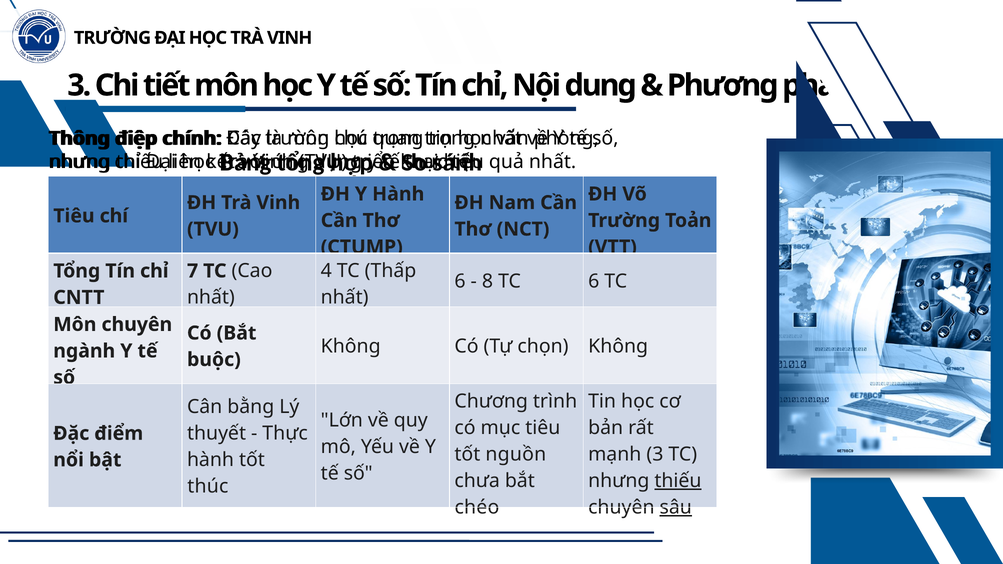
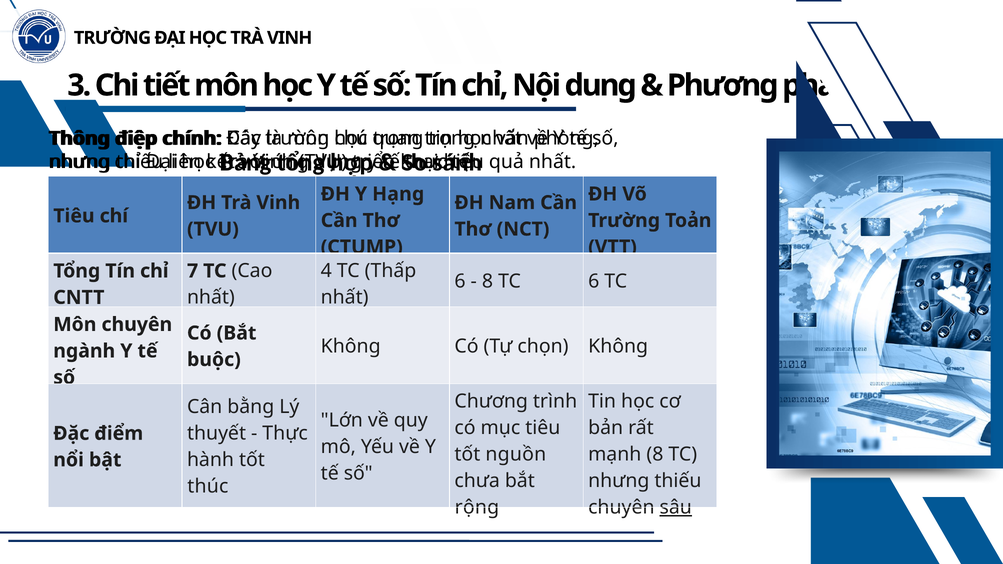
Hành at (398, 194): Hành -> Hạng
mạnh 3: 3 -> 8
thiếu at (678, 481) underline: present -> none
chéo: chéo -> rộng
